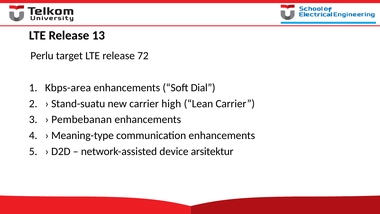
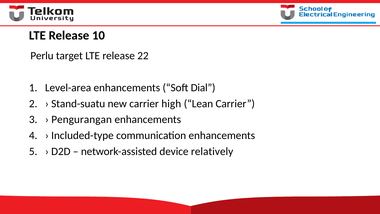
13: 13 -> 10
72: 72 -> 22
Kbps-area: Kbps-area -> Level-area
Pembebanan: Pembebanan -> Pengurangan
Meaning-type: Meaning-type -> Included-type
arsitektur: arsitektur -> relatively
